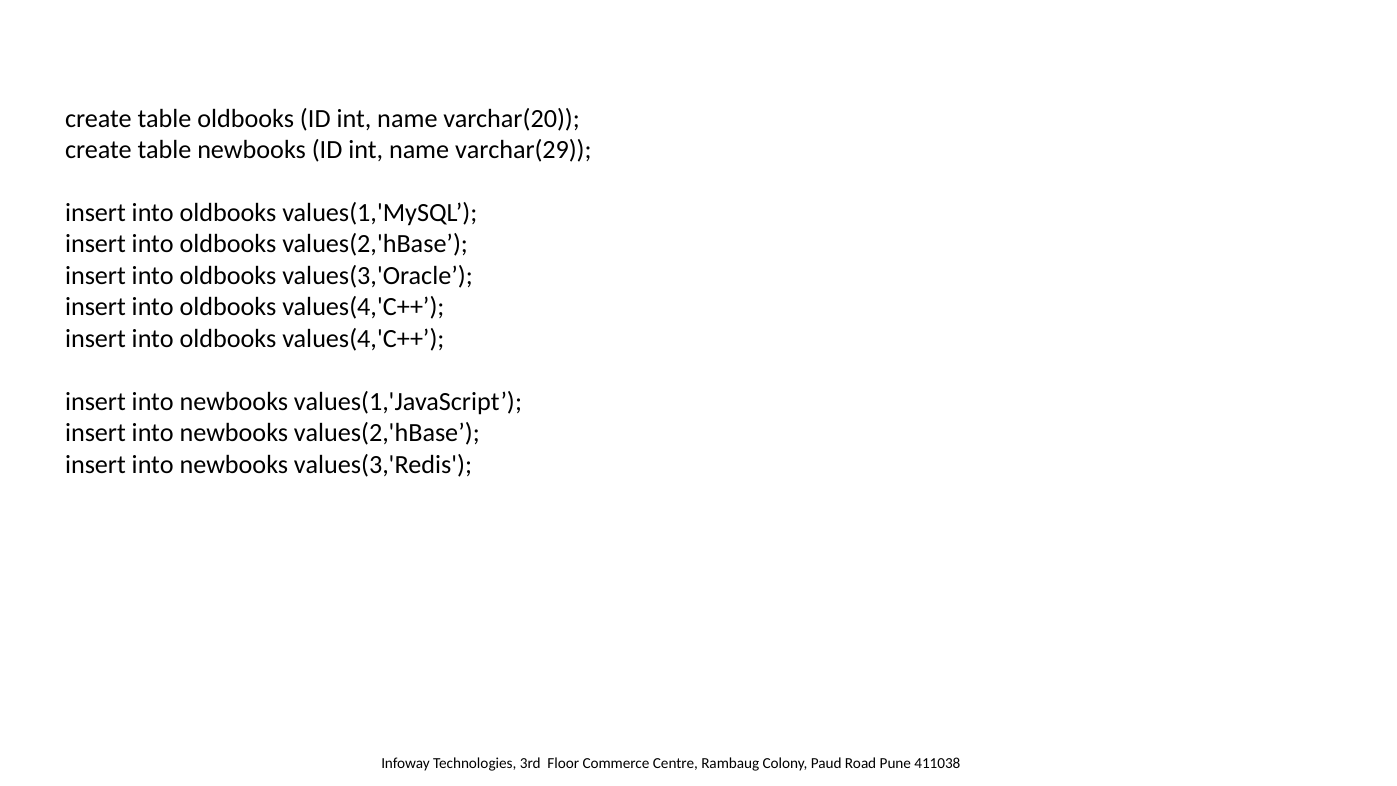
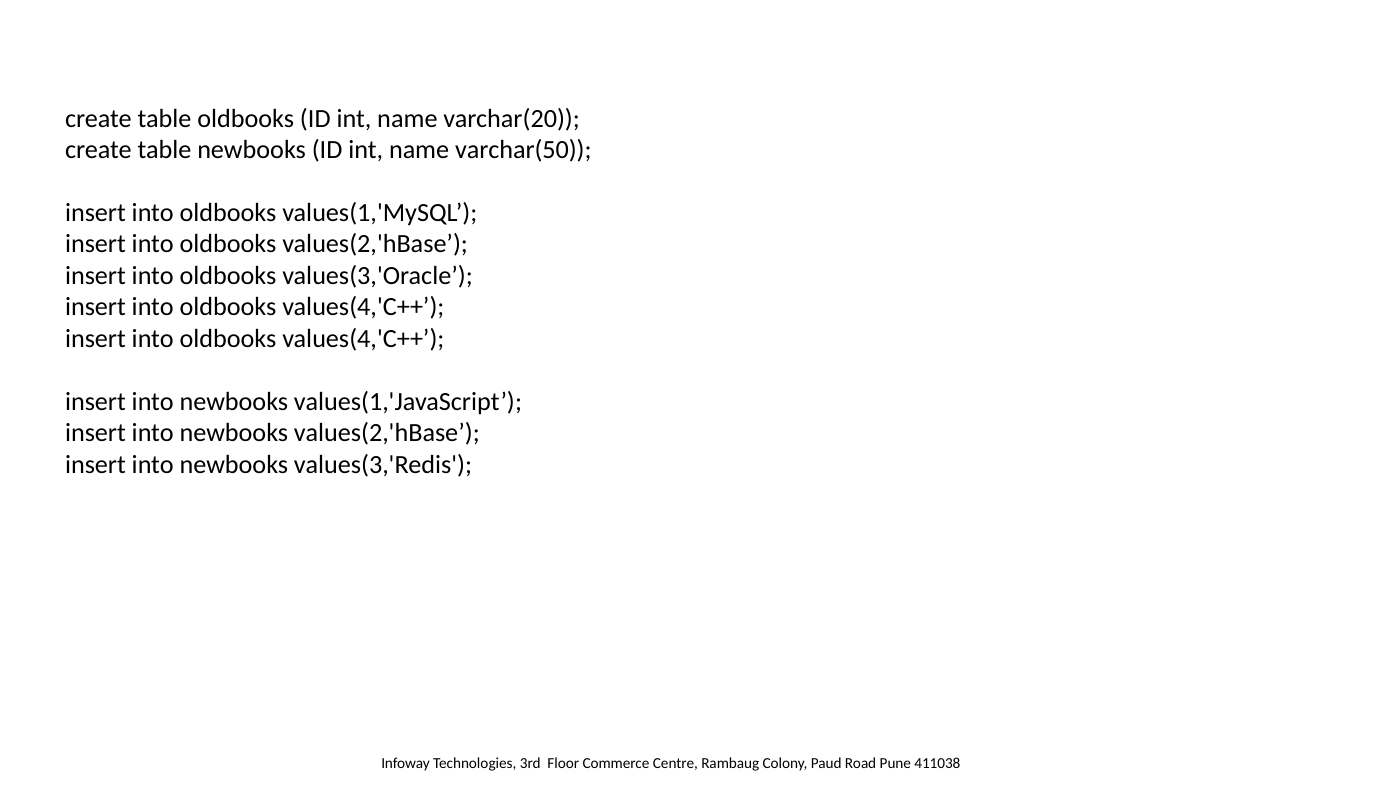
varchar(29: varchar(29 -> varchar(50
